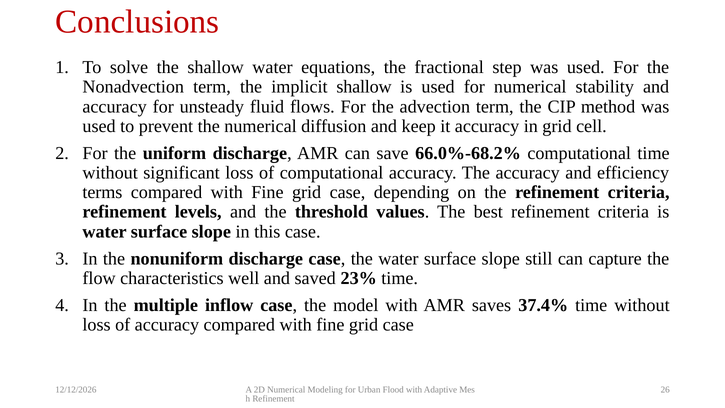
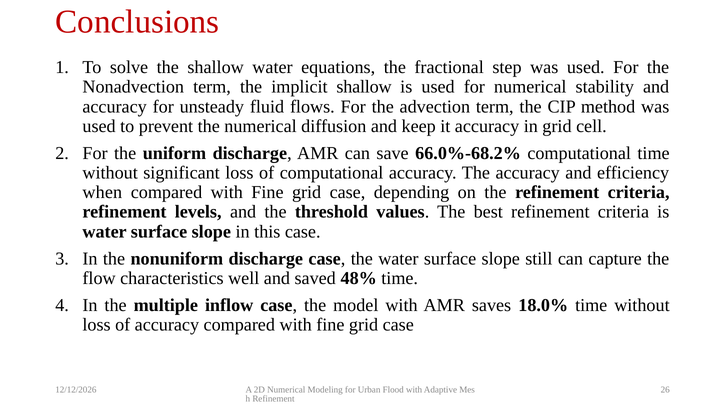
terms: terms -> when
23%: 23% -> 48%
37.4%: 37.4% -> 18.0%
